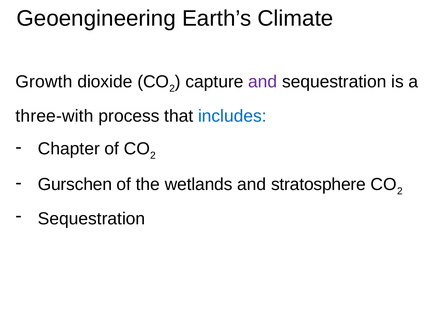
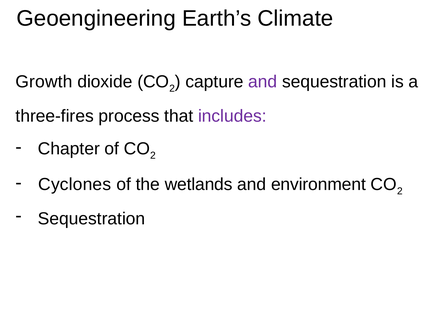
three-with: three-with -> three-fires
includes colour: blue -> purple
Gurschen: Gurschen -> Cyclones
stratosphere: stratosphere -> environment
